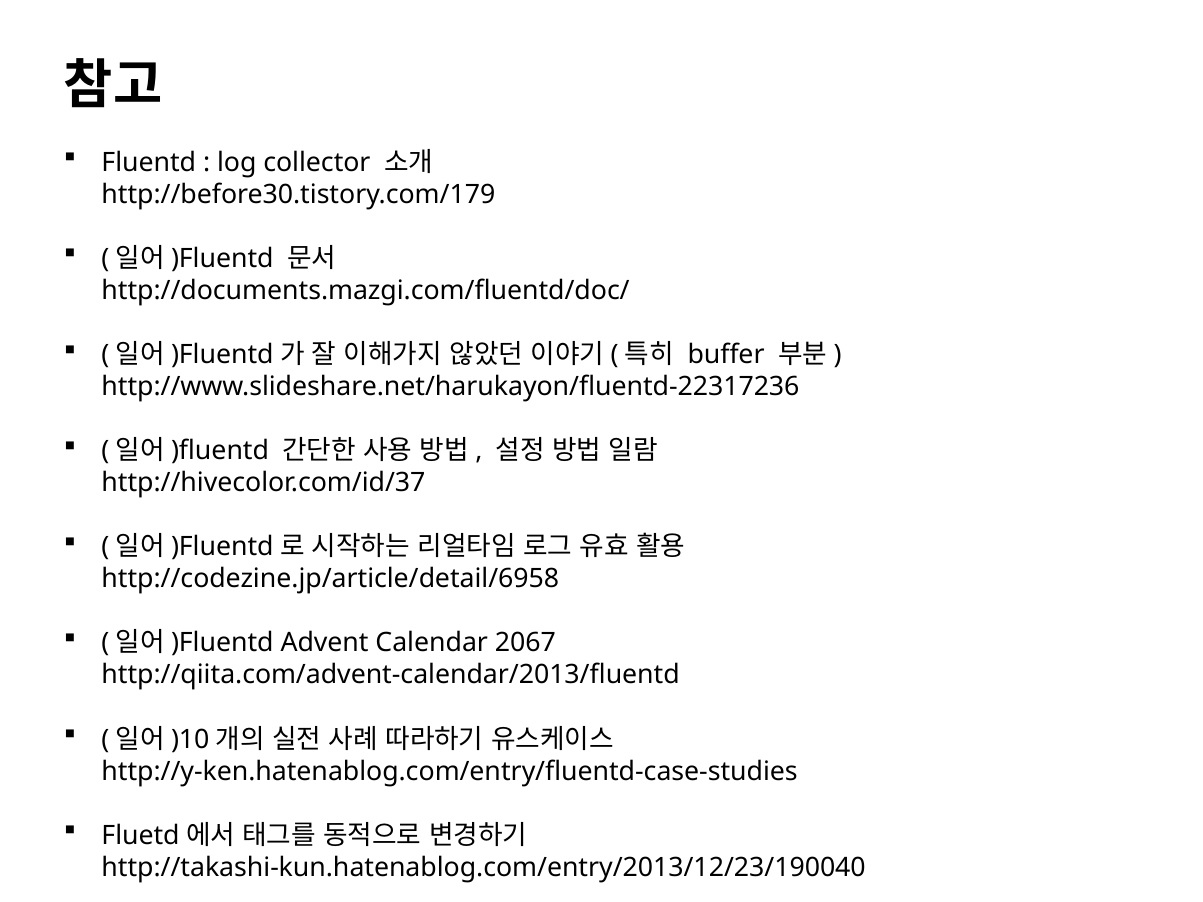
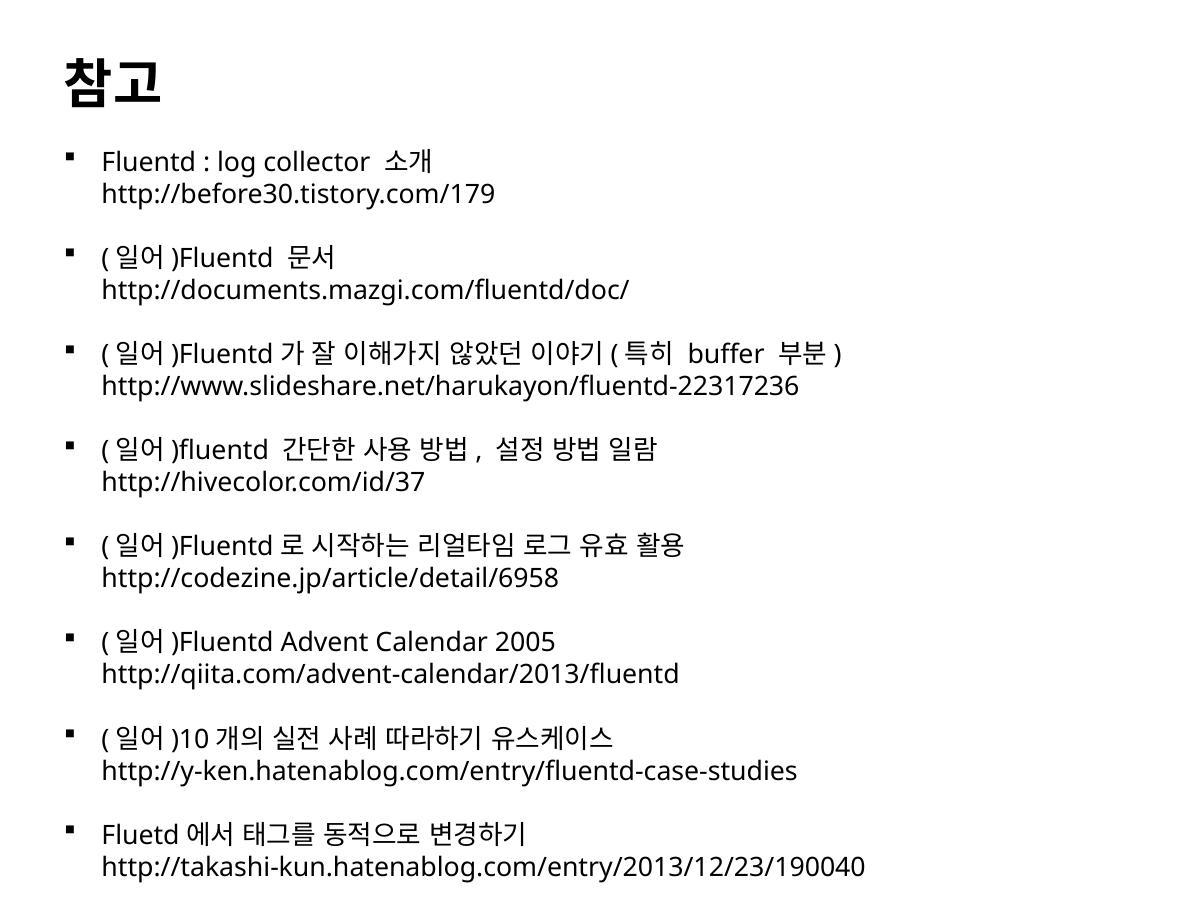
2067: 2067 -> 2005
